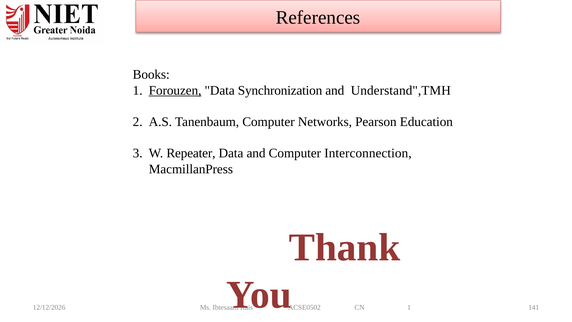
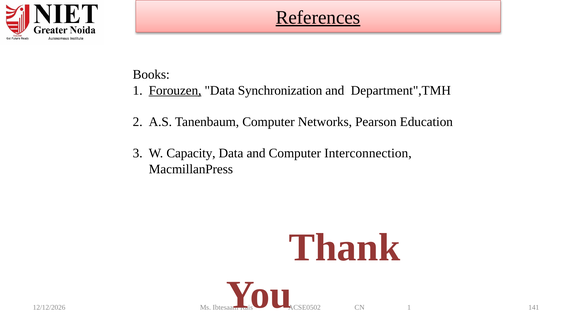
References underline: none -> present
Understand",TMH: Understand",TMH -> Department",TMH
Repeater: Repeater -> Capacity
